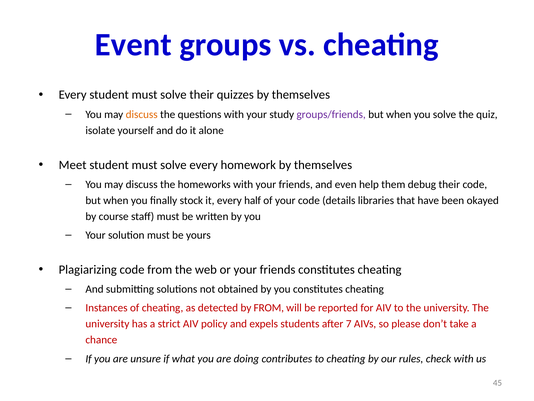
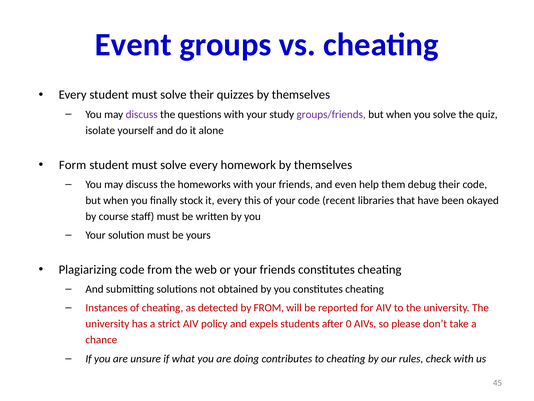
discuss at (142, 114) colour: orange -> purple
Meet: Meet -> Form
half: half -> this
details: details -> recent
7: 7 -> 0
